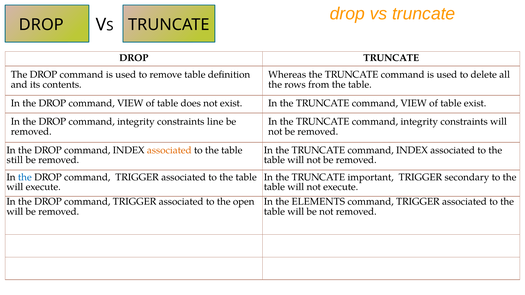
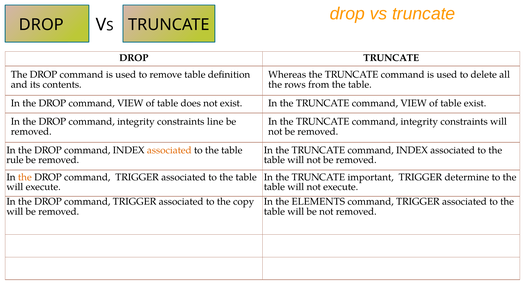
still: still -> rule
the at (25, 177) colour: blue -> orange
secondary: secondary -> determine
open: open -> copy
